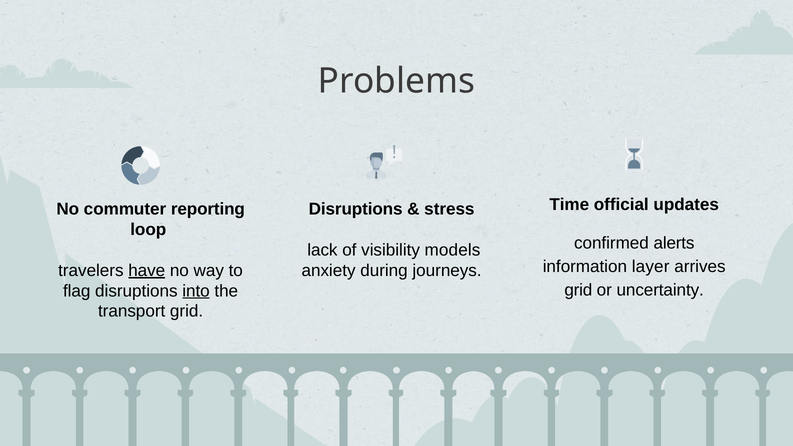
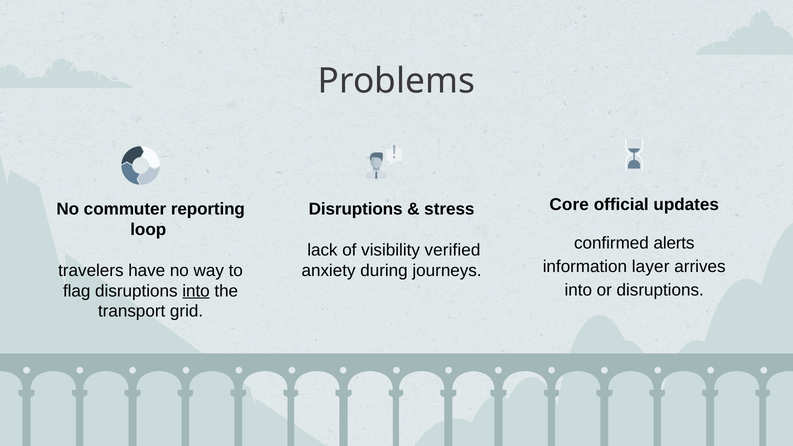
Time: Time -> Core
models: models -> verified
have underline: present -> none
grid at (578, 290): grid -> into
or uncertainty: uncertainty -> disruptions
